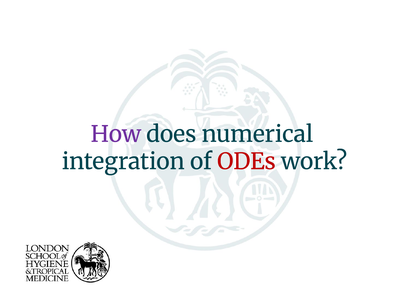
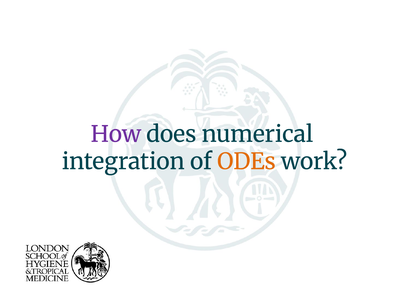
ODEs colour: red -> orange
